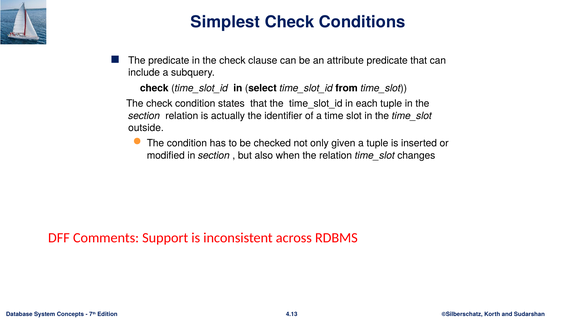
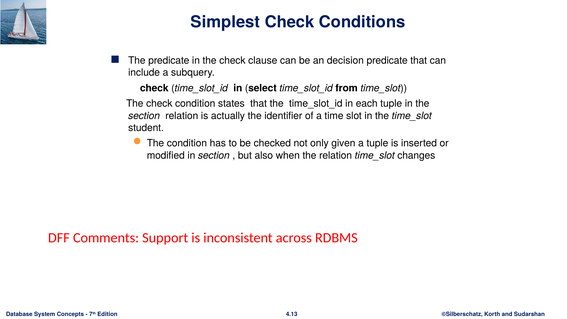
attribute: attribute -> decision
outside: outside -> student
